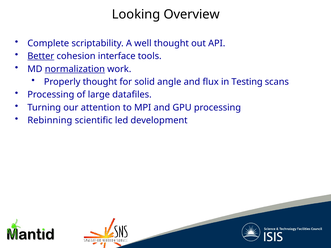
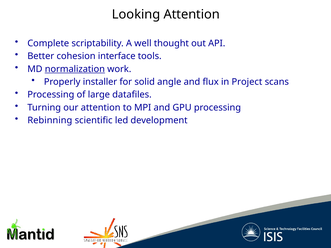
Looking Overview: Overview -> Attention
Better underline: present -> none
Properly thought: thought -> installer
Testing: Testing -> Project
